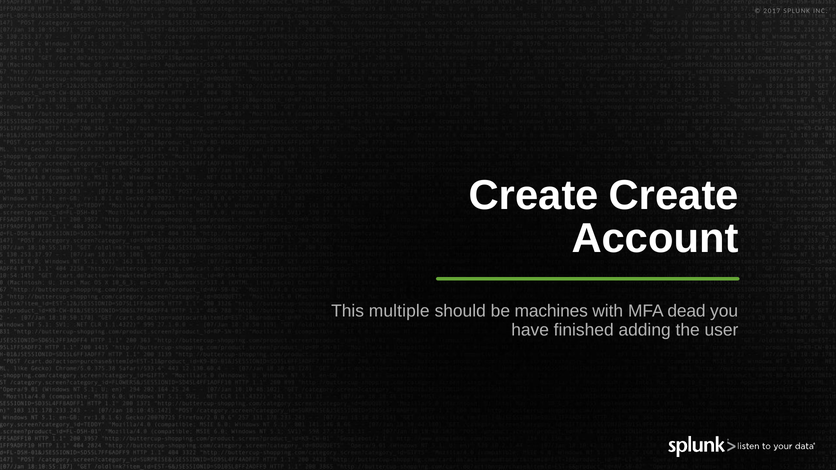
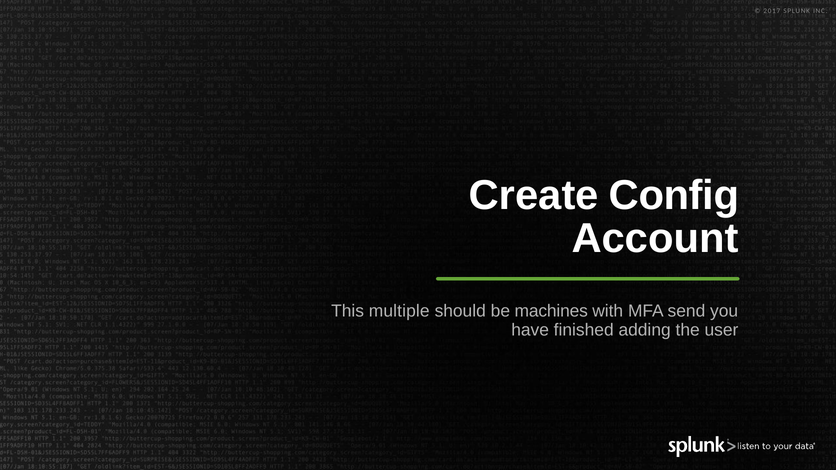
Create Create: Create -> Config
dead: dead -> send
